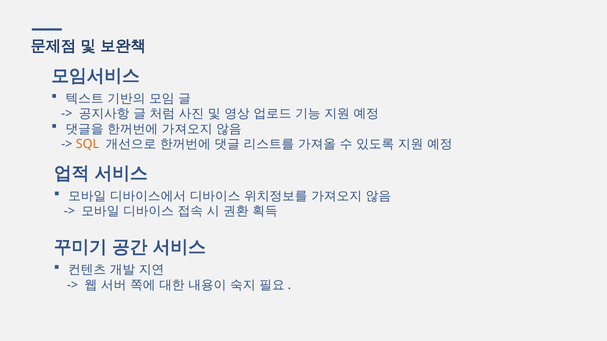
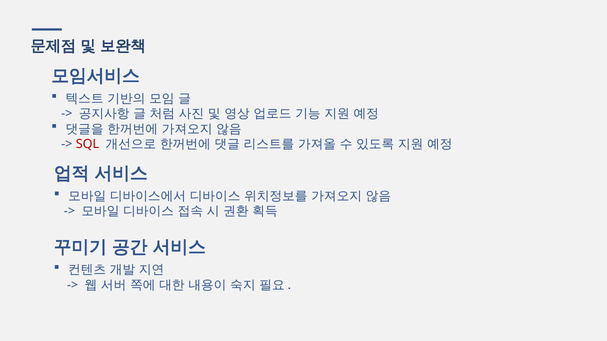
SQL colour: orange -> red
